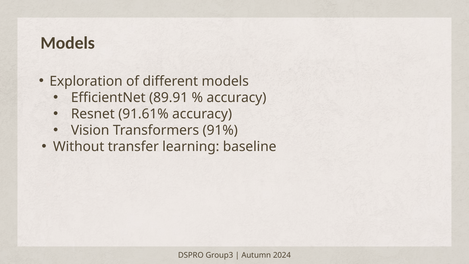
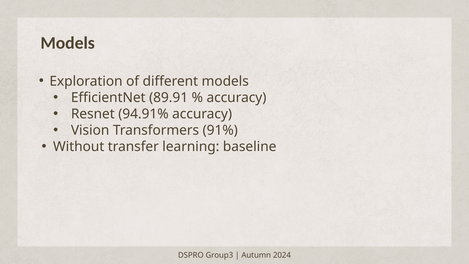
91.61%: 91.61% -> 94.91%
